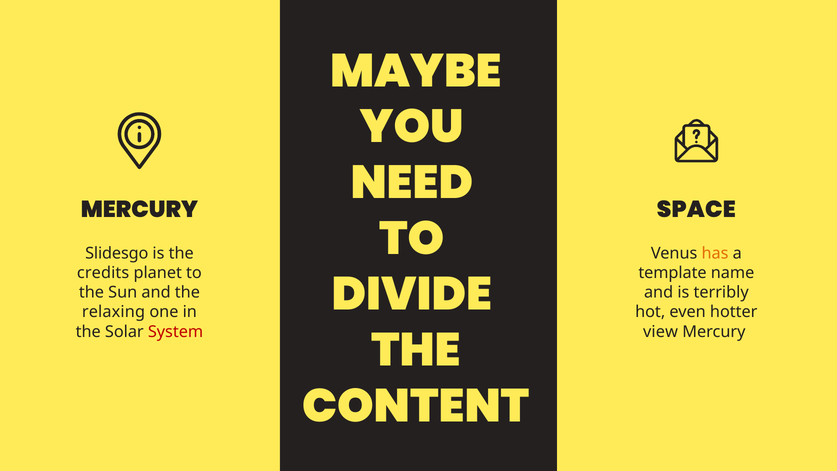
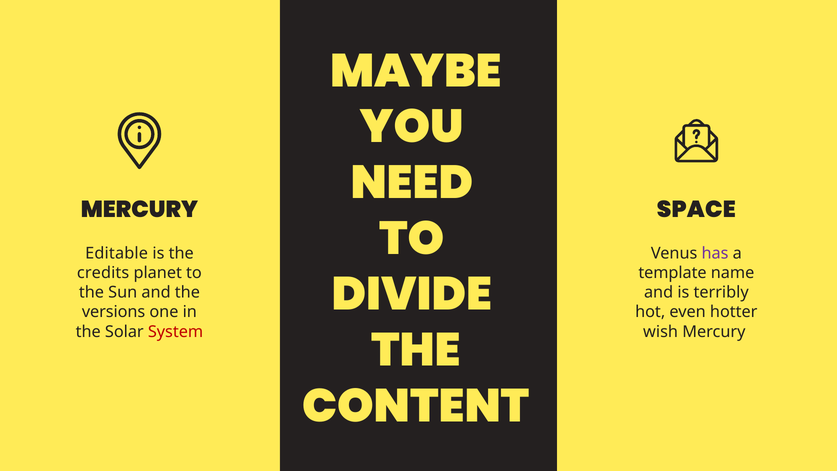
Slidesgo: Slidesgo -> Editable
has colour: orange -> purple
relaxing: relaxing -> versions
view: view -> wish
